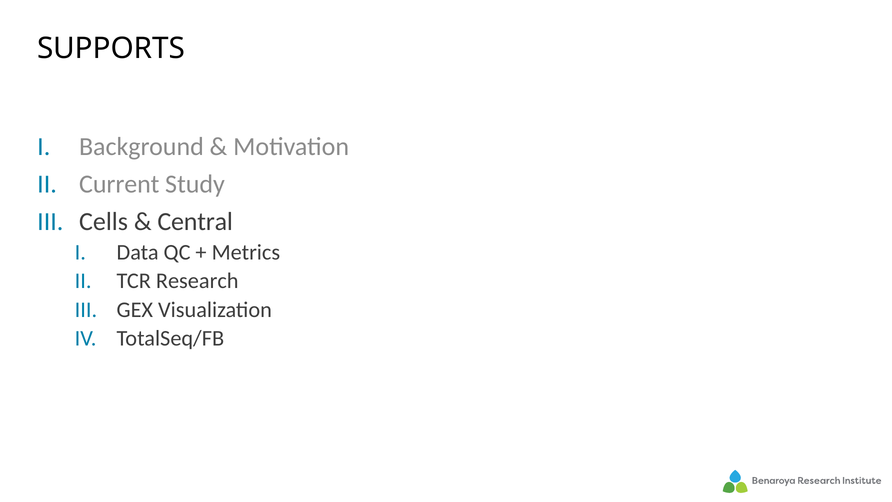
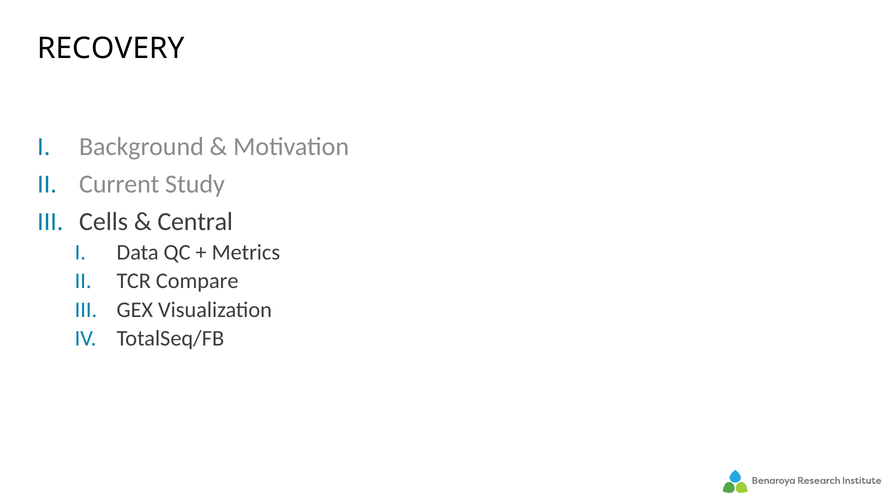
SUPPORTS: SUPPORTS -> RECOVERY
Research: Research -> Compare
